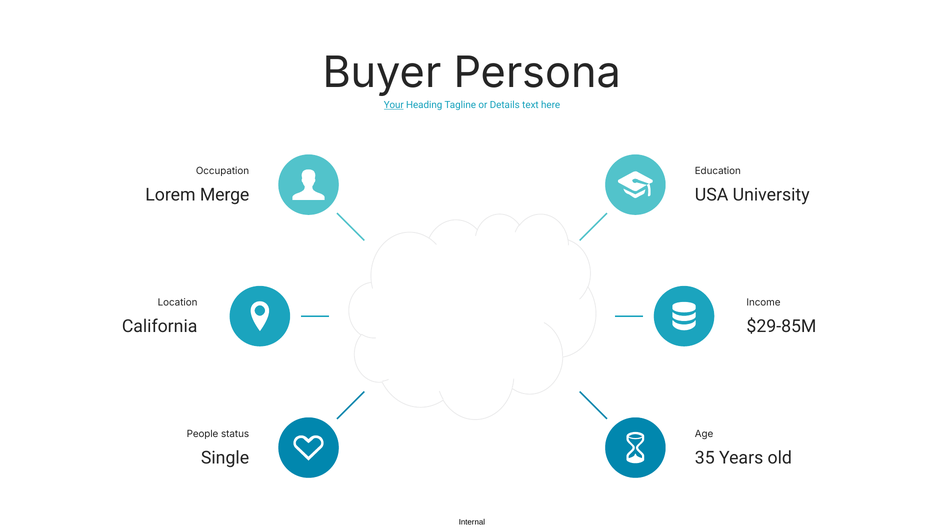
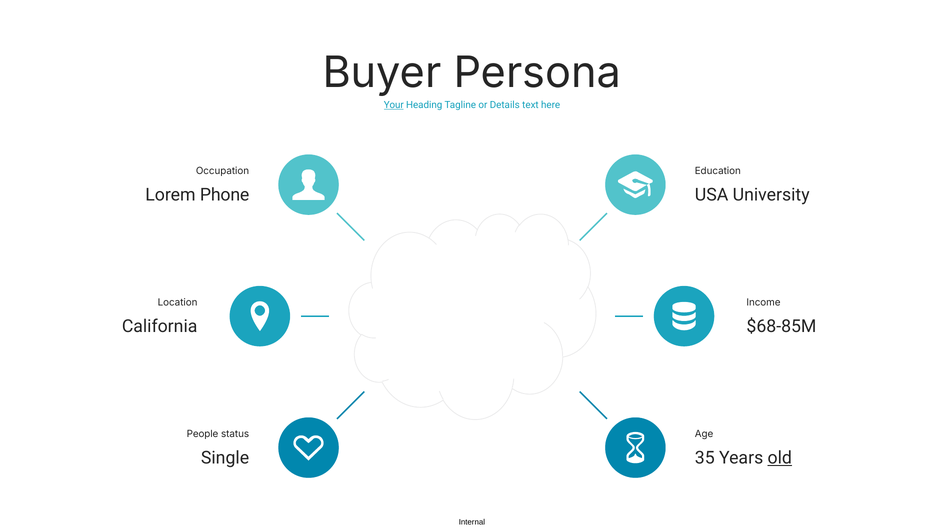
Merge: Merge -> Phone
$29-85M: $29-85M -> $68-85M
old underline: none -> present
